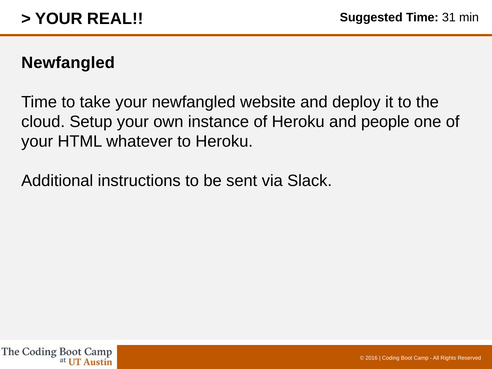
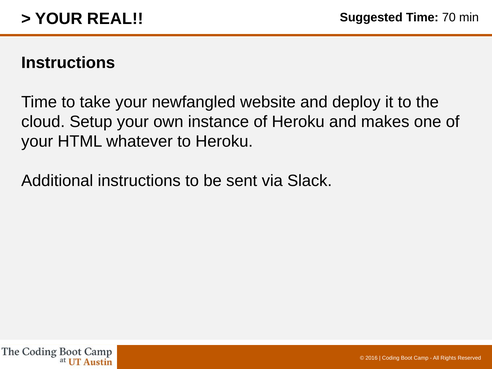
31: 31 -> 70
Newfangled at (68, 63): Newfangled -> Instructions
people: people -> makes
